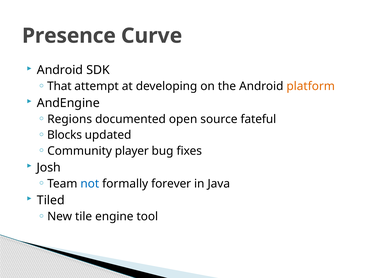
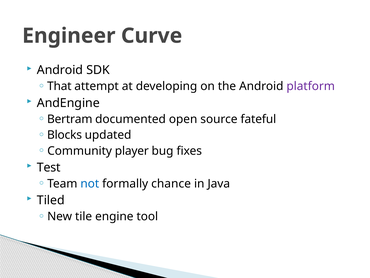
Presence: Presence -> Engineer
platform colour: orange -> purple
Regions: Regions -> Bertram
Josh: Josh -> Test
forever: forever -> chance
